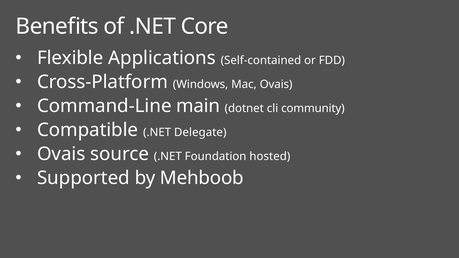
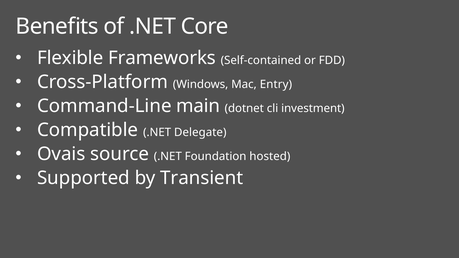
Applications: Applications -> Frameworks
Mac Ovais: Ovais -> Entry
community: community -> investment
Mehboob: Mehboob -> Transient
